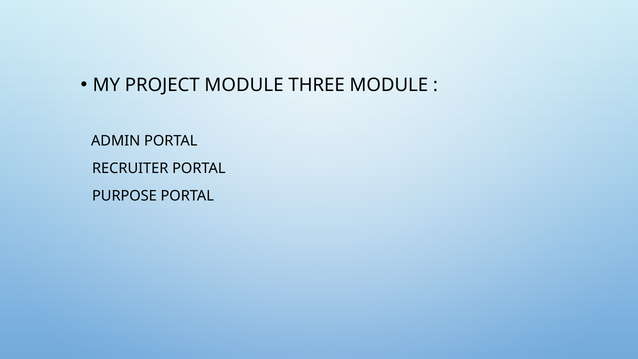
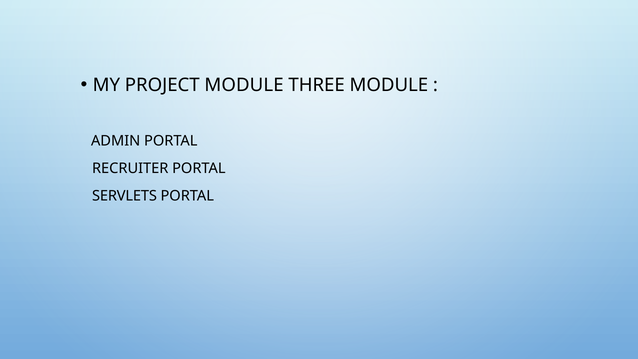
PURPOSE: PURPOSE -> SERVLETS
